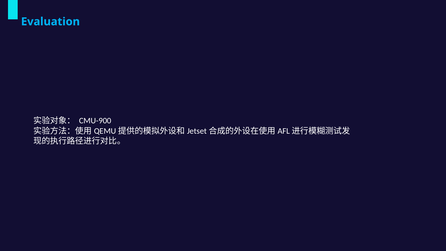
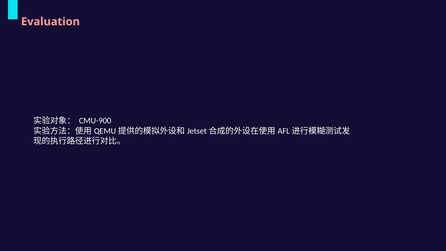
Evaluation colour: light blue -> pink
